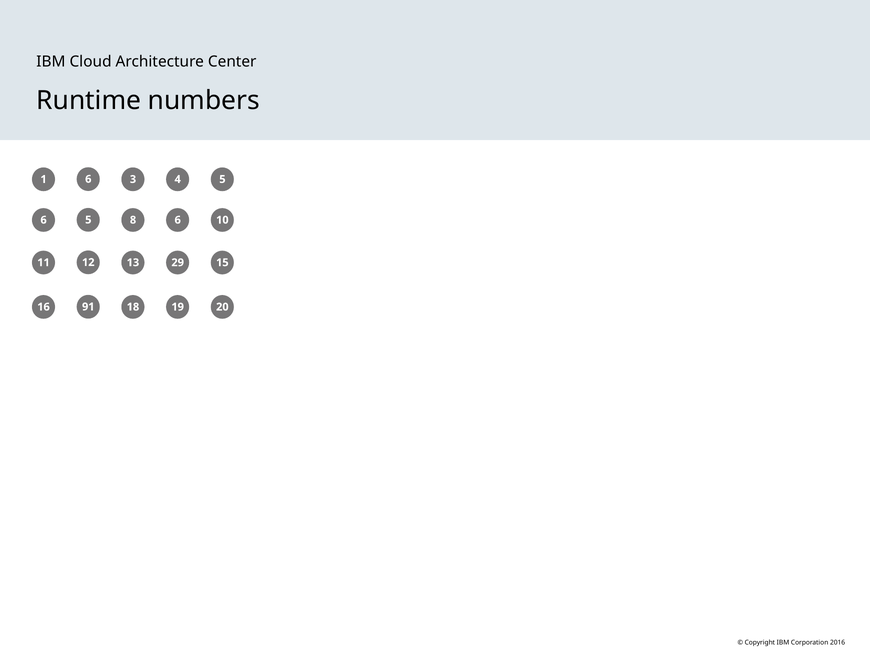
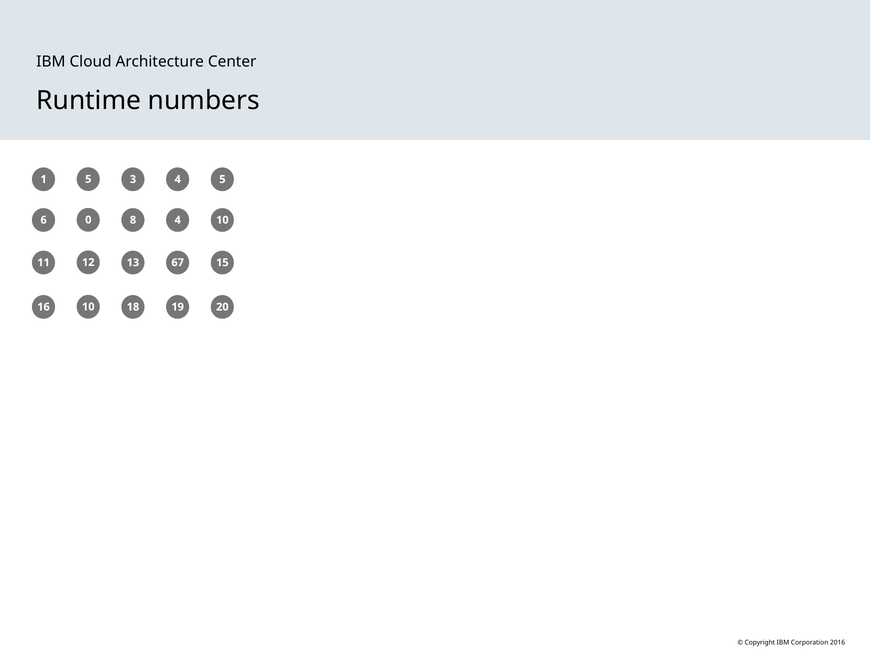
1 6: 6 -> 5
6 5: 5 -> 0
8 6: 6 -> 4
29: 29 -> 67
16 91: 91 -> 10
